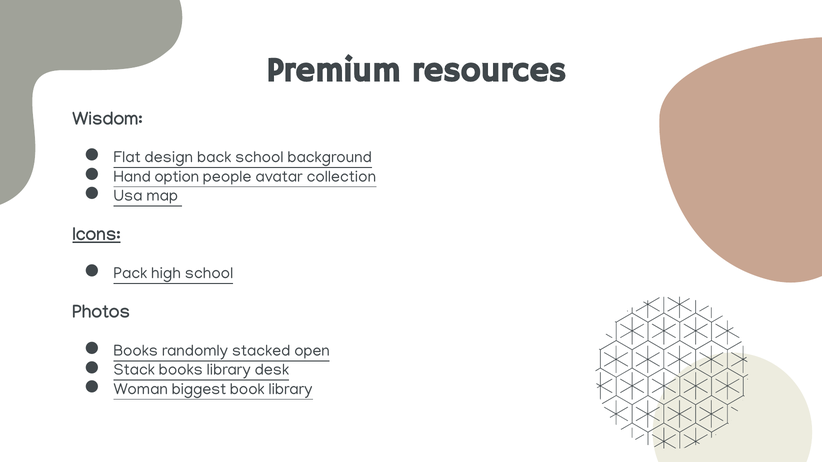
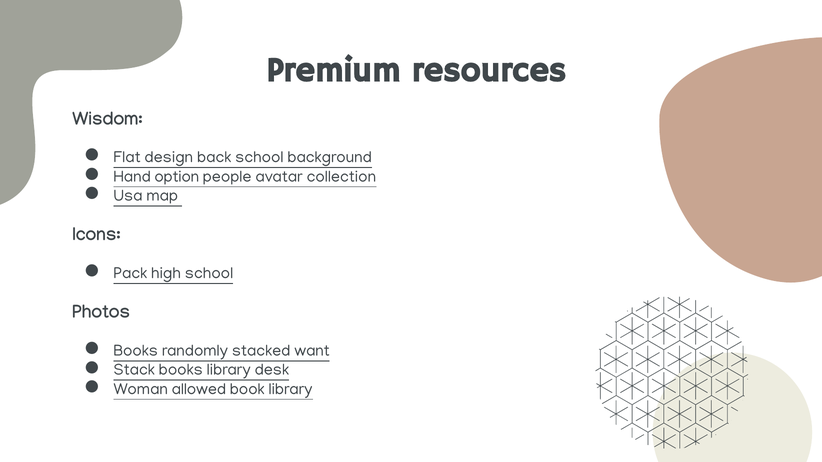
Icons underline: present -> none
open: open -> want
biggest: biggest -> allowed
